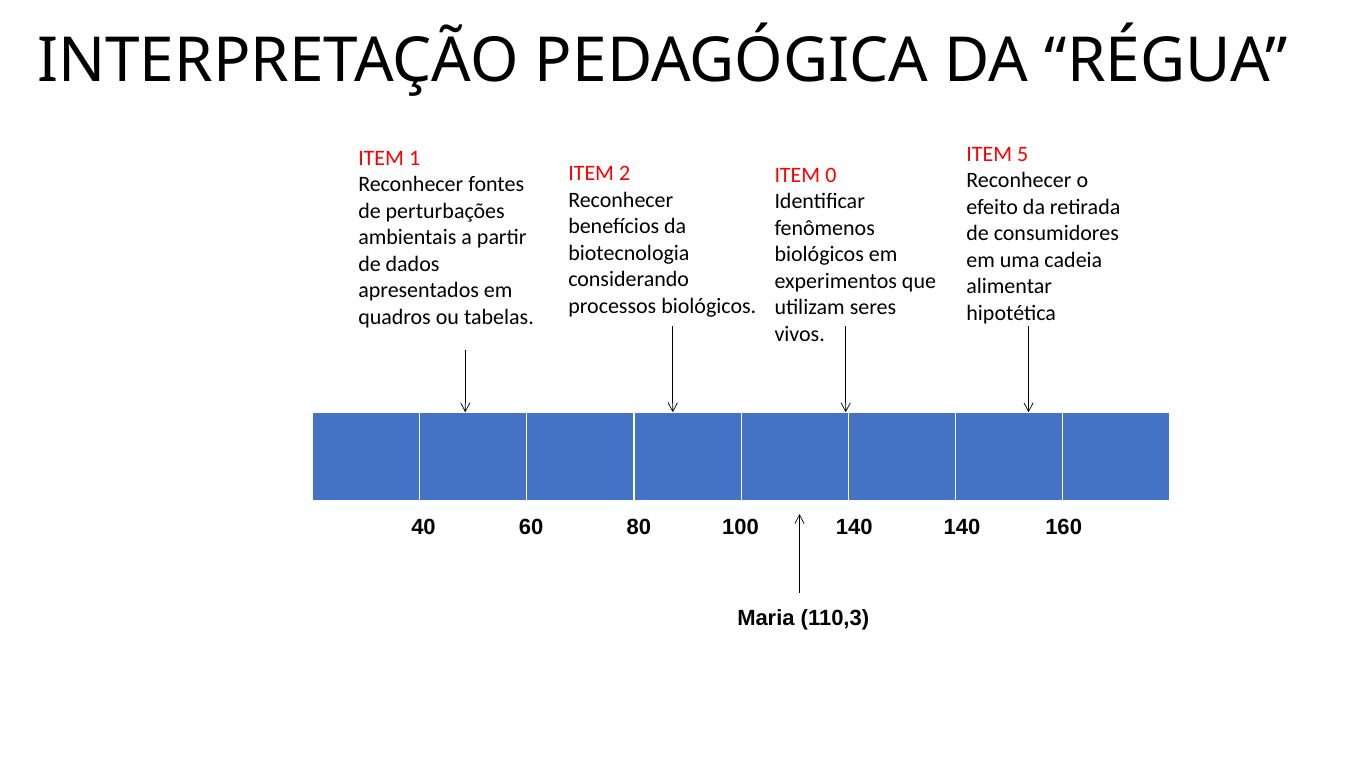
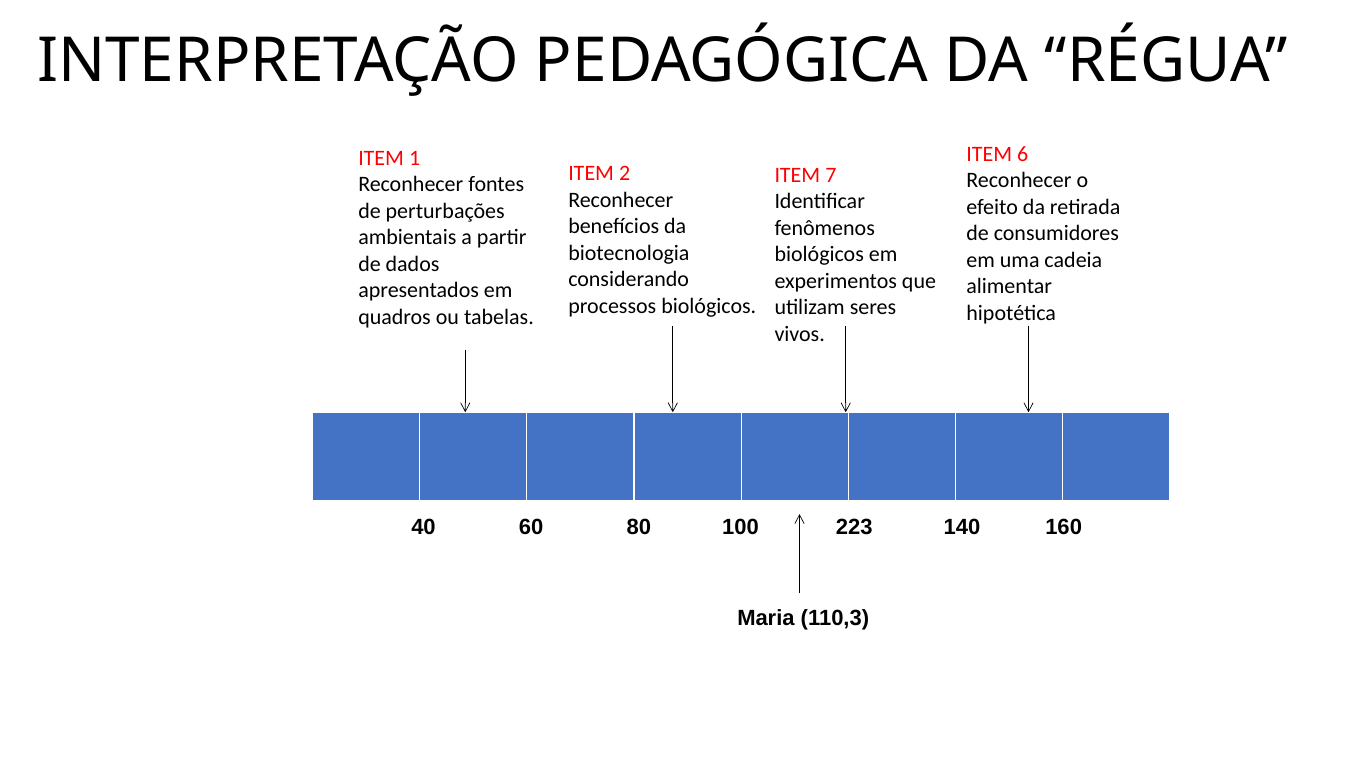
5: 5 -> 6
0: 0 -> 7
100 140: 140 -> 223
